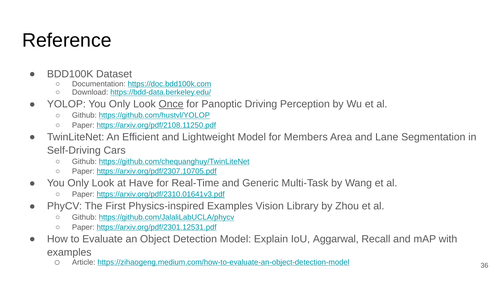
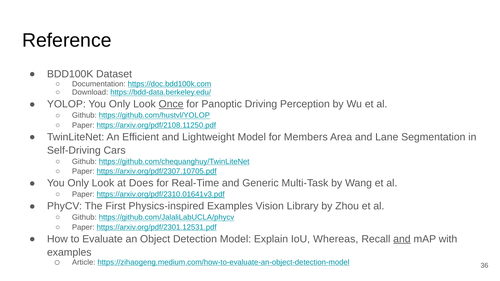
Have: Have -> Does
Aggarwal: Aggarwal -> Whereas
and at (402, 239) underline: none -> present
